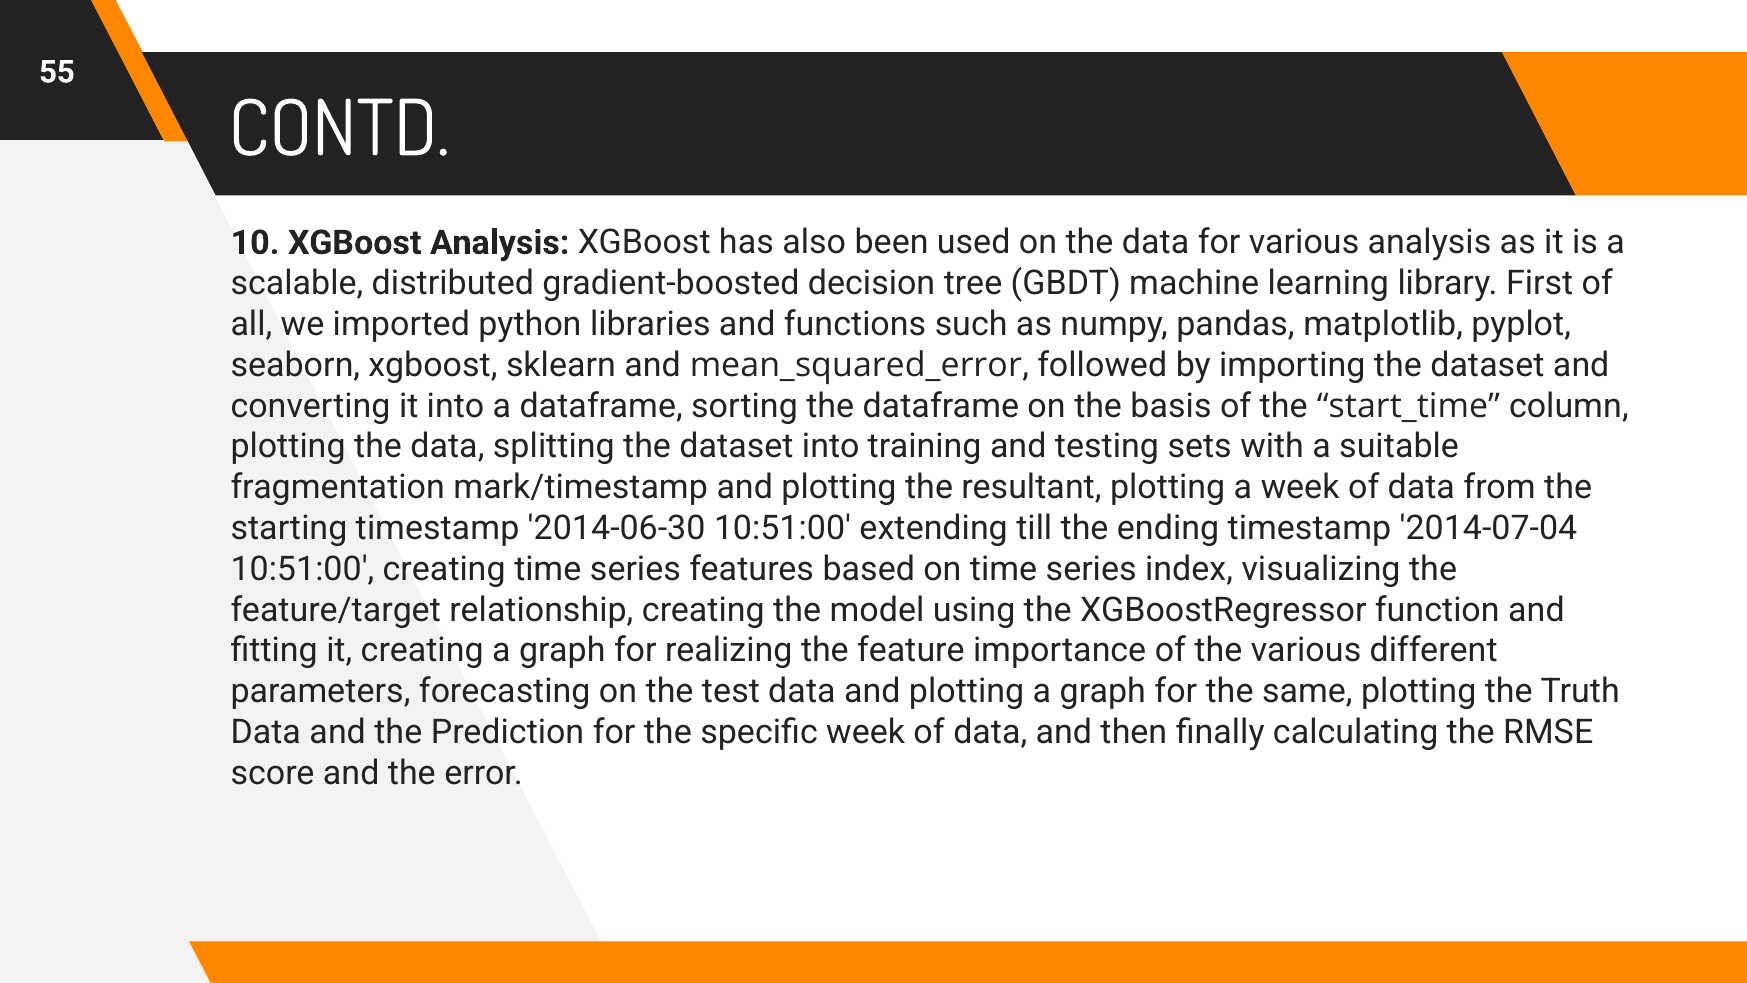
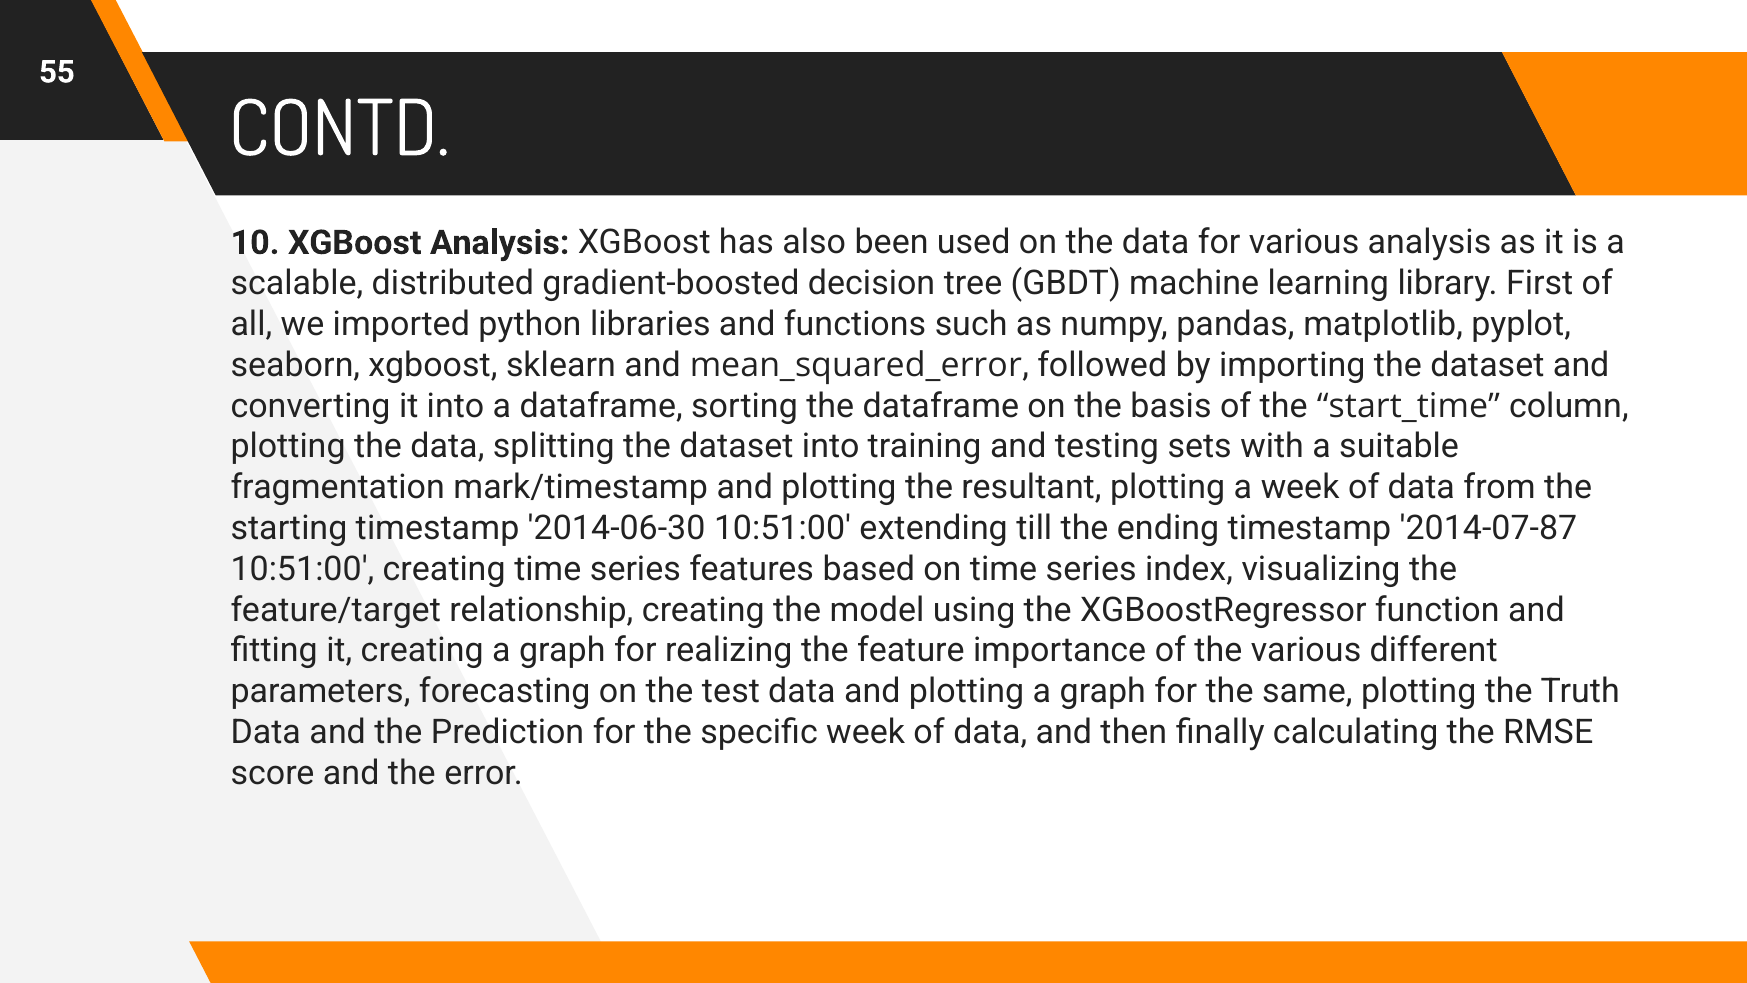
2014-07-04: 2014-07-04 -> 2014-07-87
